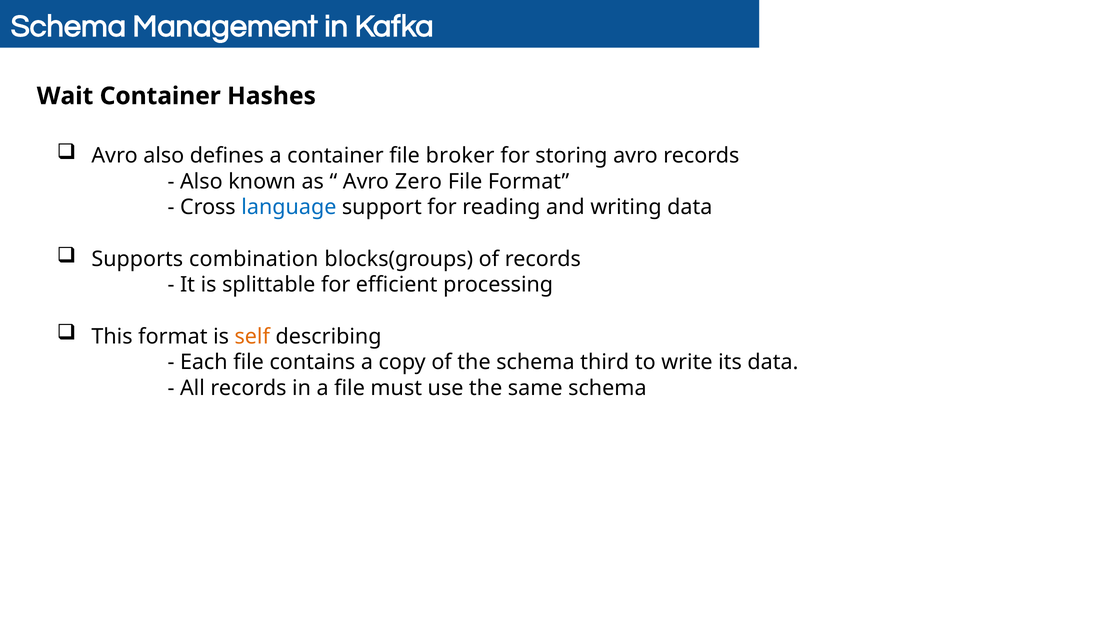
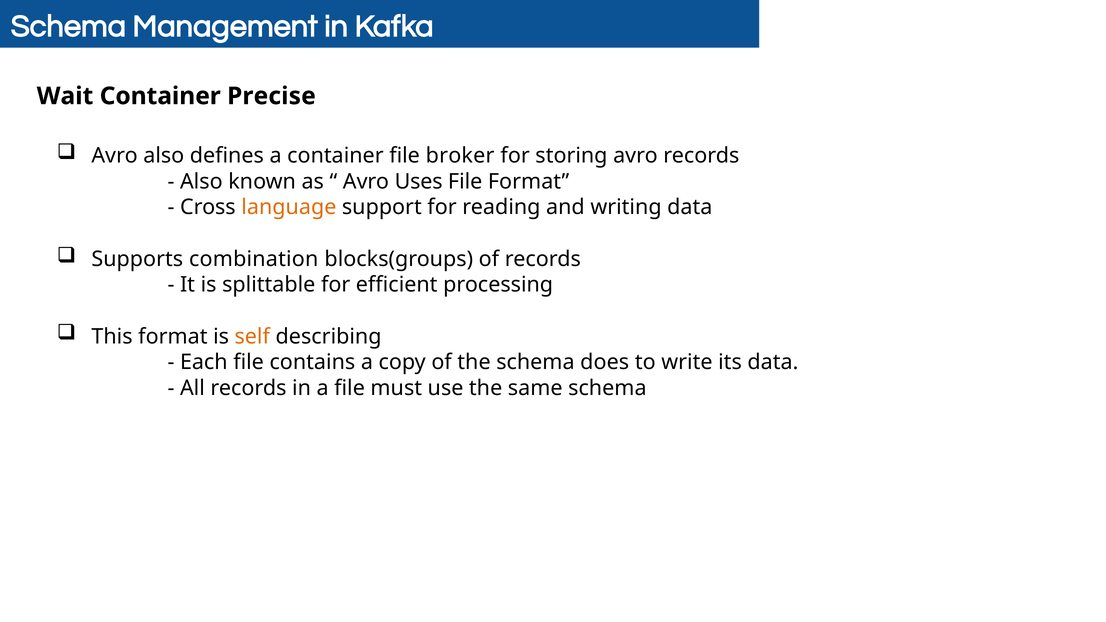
Hashes: Hashes -> Precise
Zero: Zero -> Uses
language colour: blue -> orange
third: third -> does
